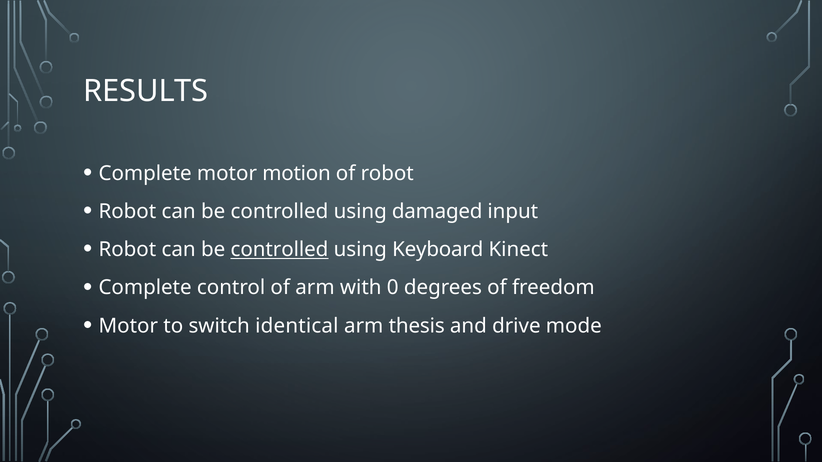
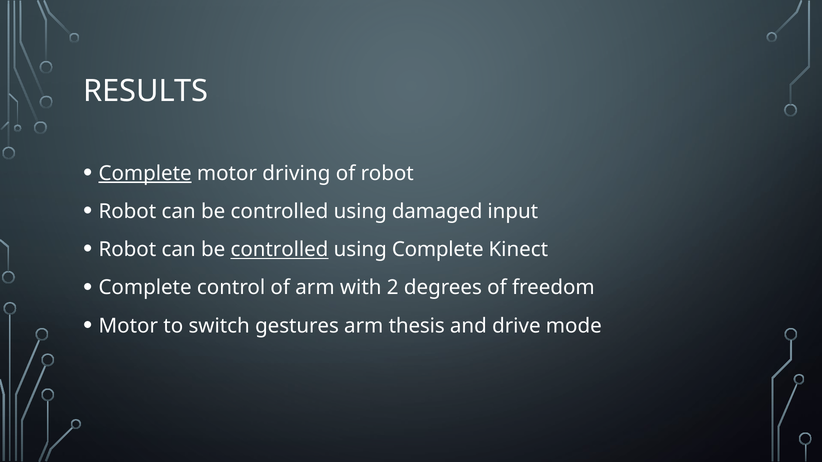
Complete at (145, 173) underline: none -> present
motion: motion -> driving
using Keyboard: Keyboard -> Complete
0: 0 -> 2
identical: identical -> gestures
